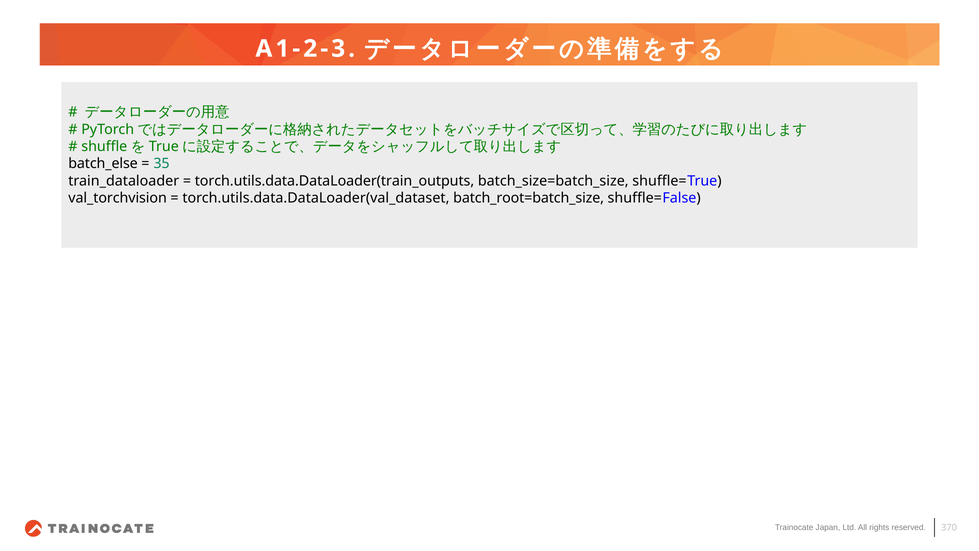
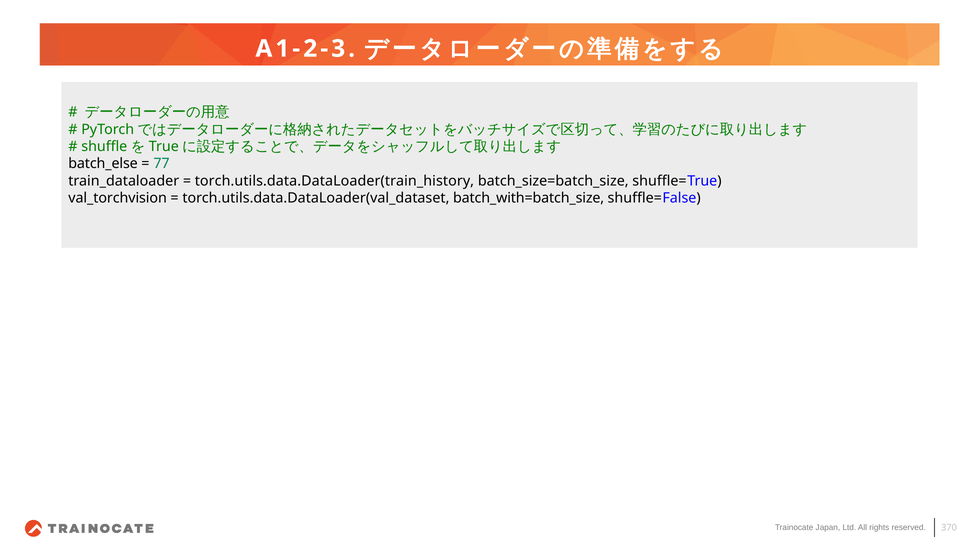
35: 35 -> 77
torch.utils.data.DataLoader(train_outputs: torch.utils.data.DataLoader(train_outputs -> torch.utils.data.DataLoader(train_history
batch_root=batch_size: batch_root=batch_size -> batch_with=batch_size
